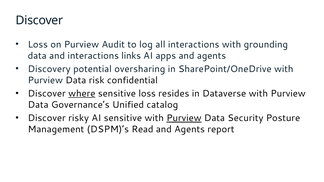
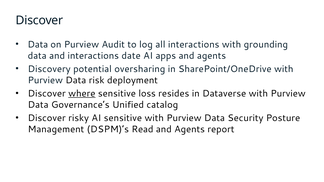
Loss at (38, 44): Loss -> Data
links: links -> date
confidential: confidential -> deployment
Purview at (184, 118) underline: present -> none
